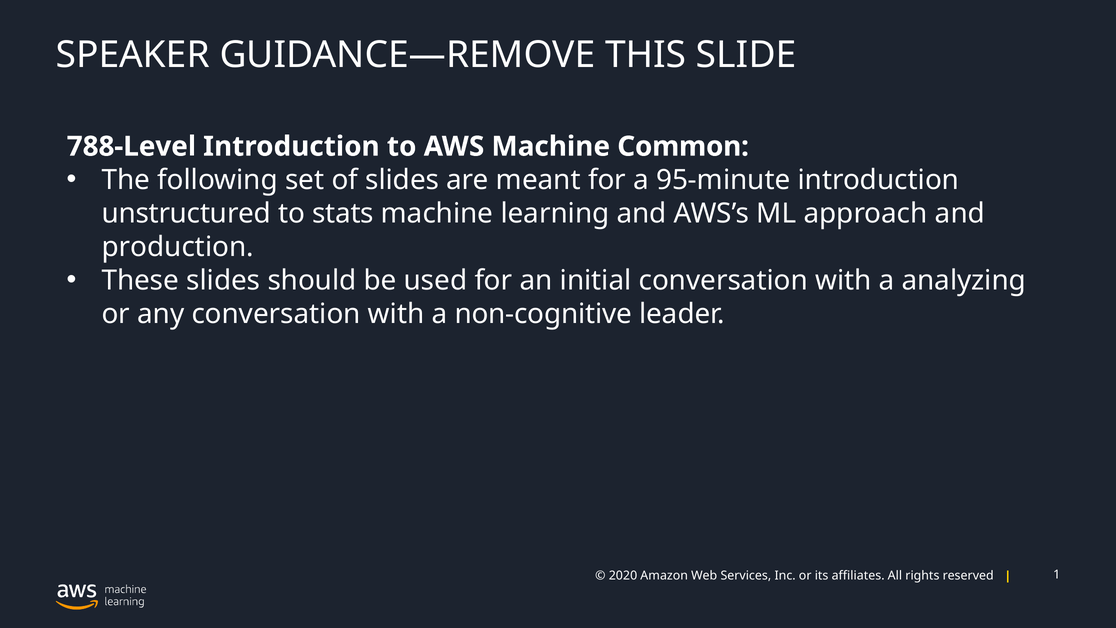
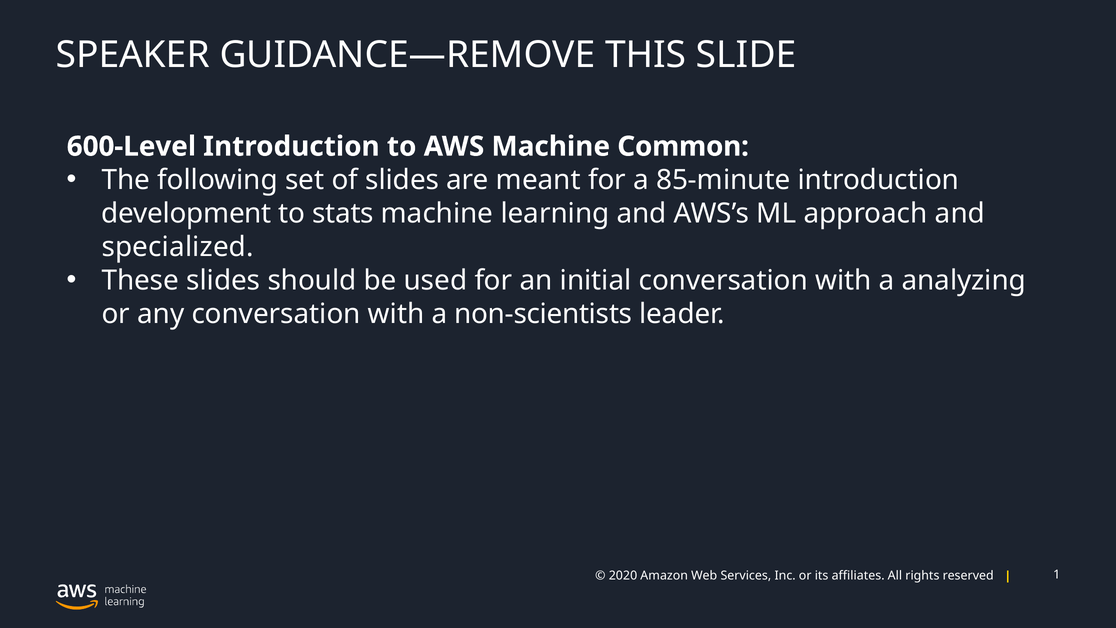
788-Level: 788-Level -> 600-Level
95-minute: 95-minute -> 85-minute
unstructured: unstructured -> development
production: production -> specialized
non-cognitive: non-cognitive -> non-scientists
